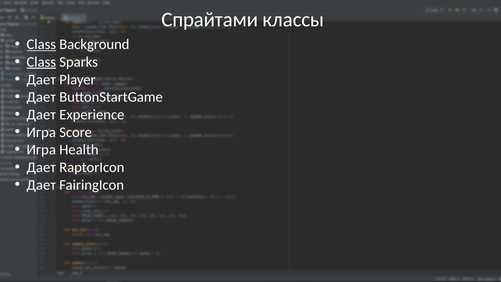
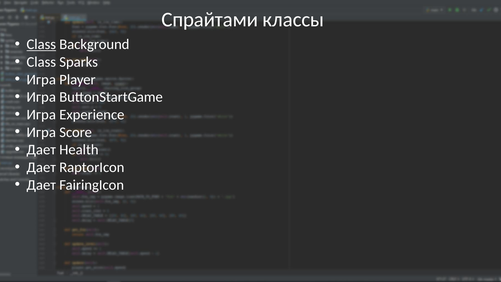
Class at (41, 62) underline: present -> none
Дает at (41, 79): Дает -> Игра
Дает at (41, 97): Дает -> Игра
Дает at (41, 115): Дает -> Игра
Игра at (41, 150): Игра -> Дает
